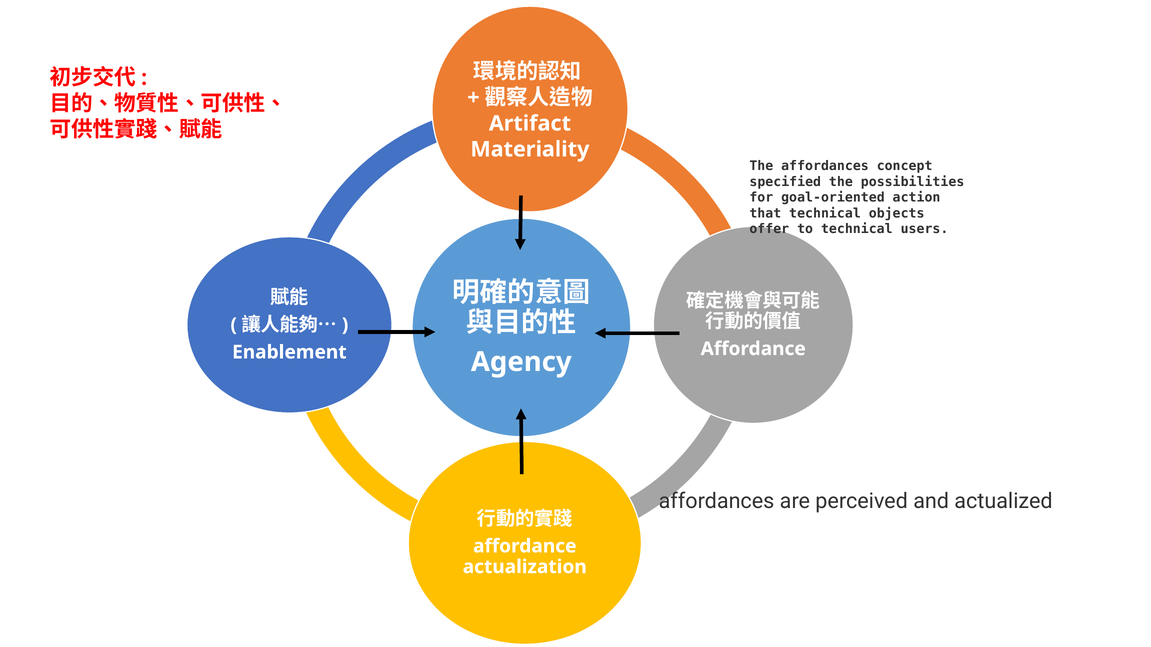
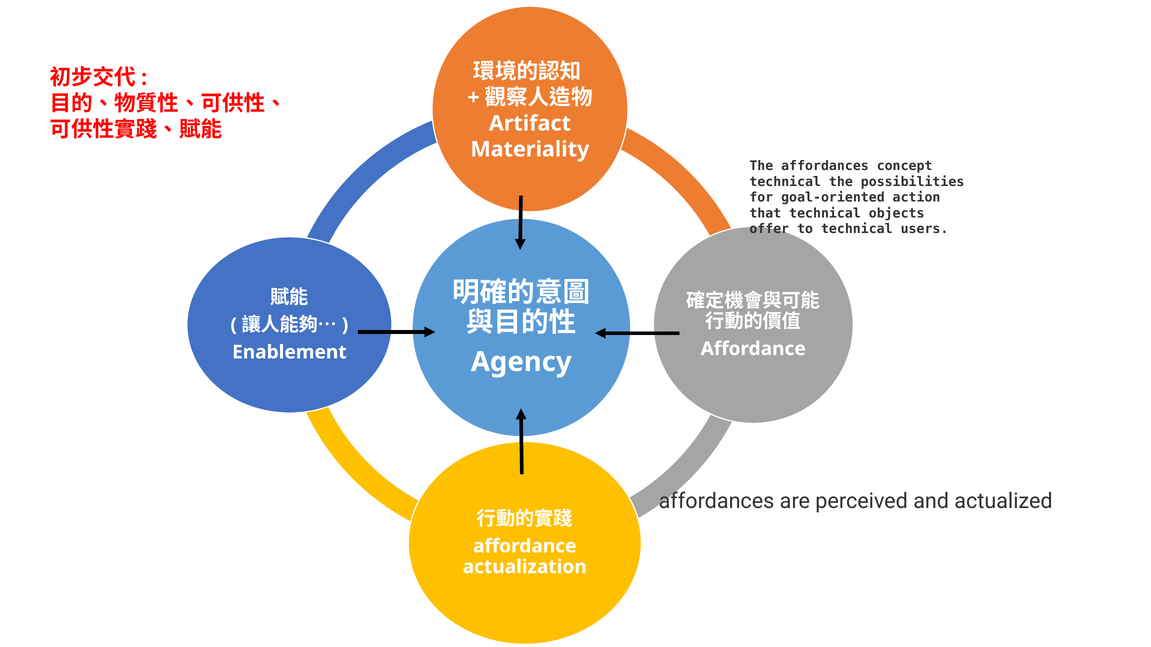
specified at (785, 182): specified -> technical
